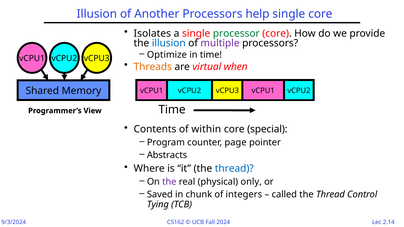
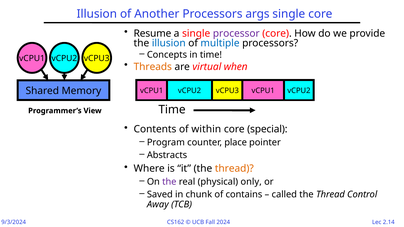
help: help -> args
Isolates: Isolates -> Resume
processor colour: green -> purple
multiple colour: purple -> blue
Optimize: Optimize -> Concepts
page: page -> place
thread at (234, 169) colour: blue -> orange
integers: integers -> contains
Tying: Tying -> Away
